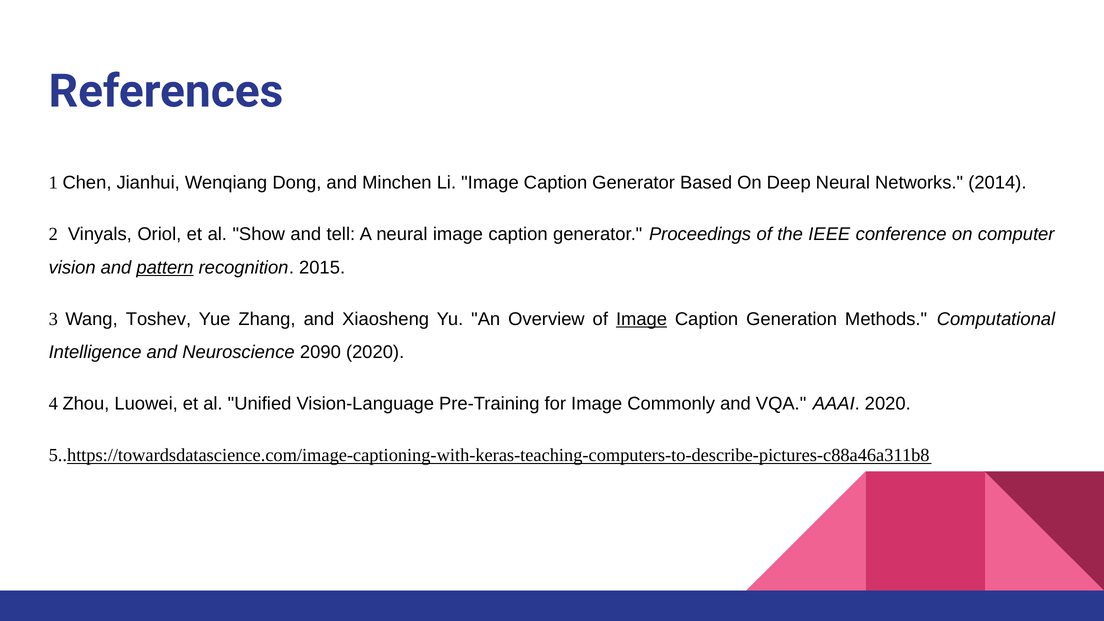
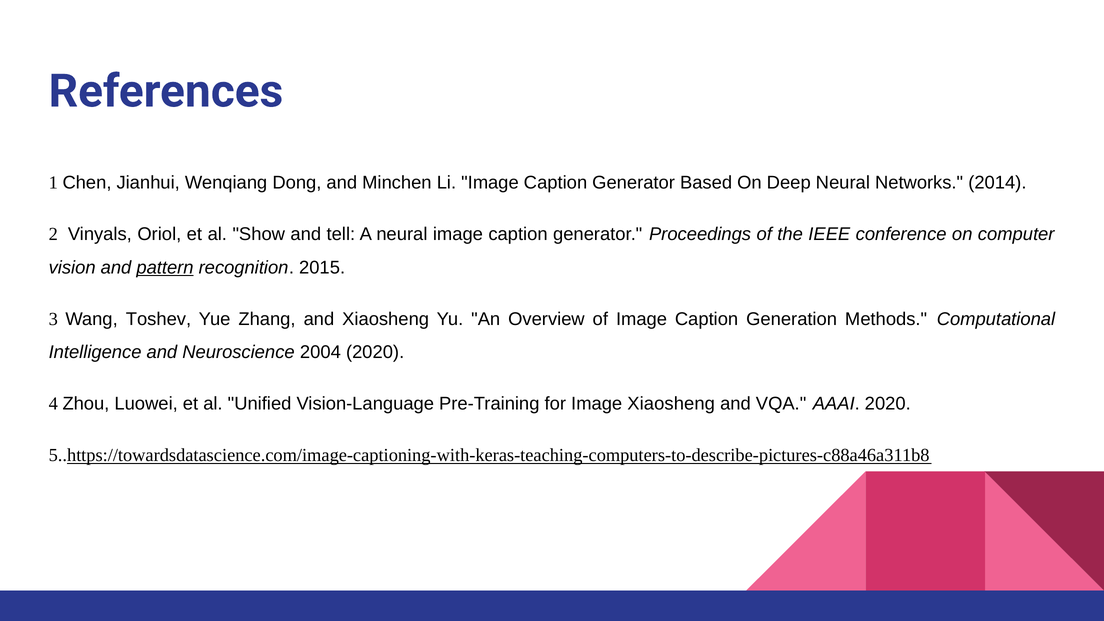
Image at (642, 319) underline: present -> none
2090: 2090 -> 2004
Image Commonly: Commonly -> Xiaosheng
